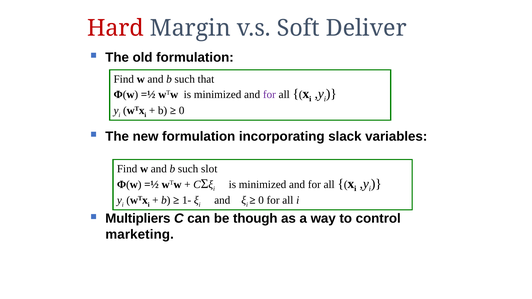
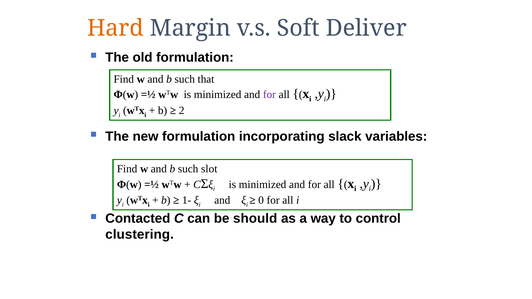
Hard colour: red -> orange
0 at (182, 111): 0 -> 2
Multipliers: Multipliers -> Contacted
though: though -> should
marketing: marketing -> clustering
